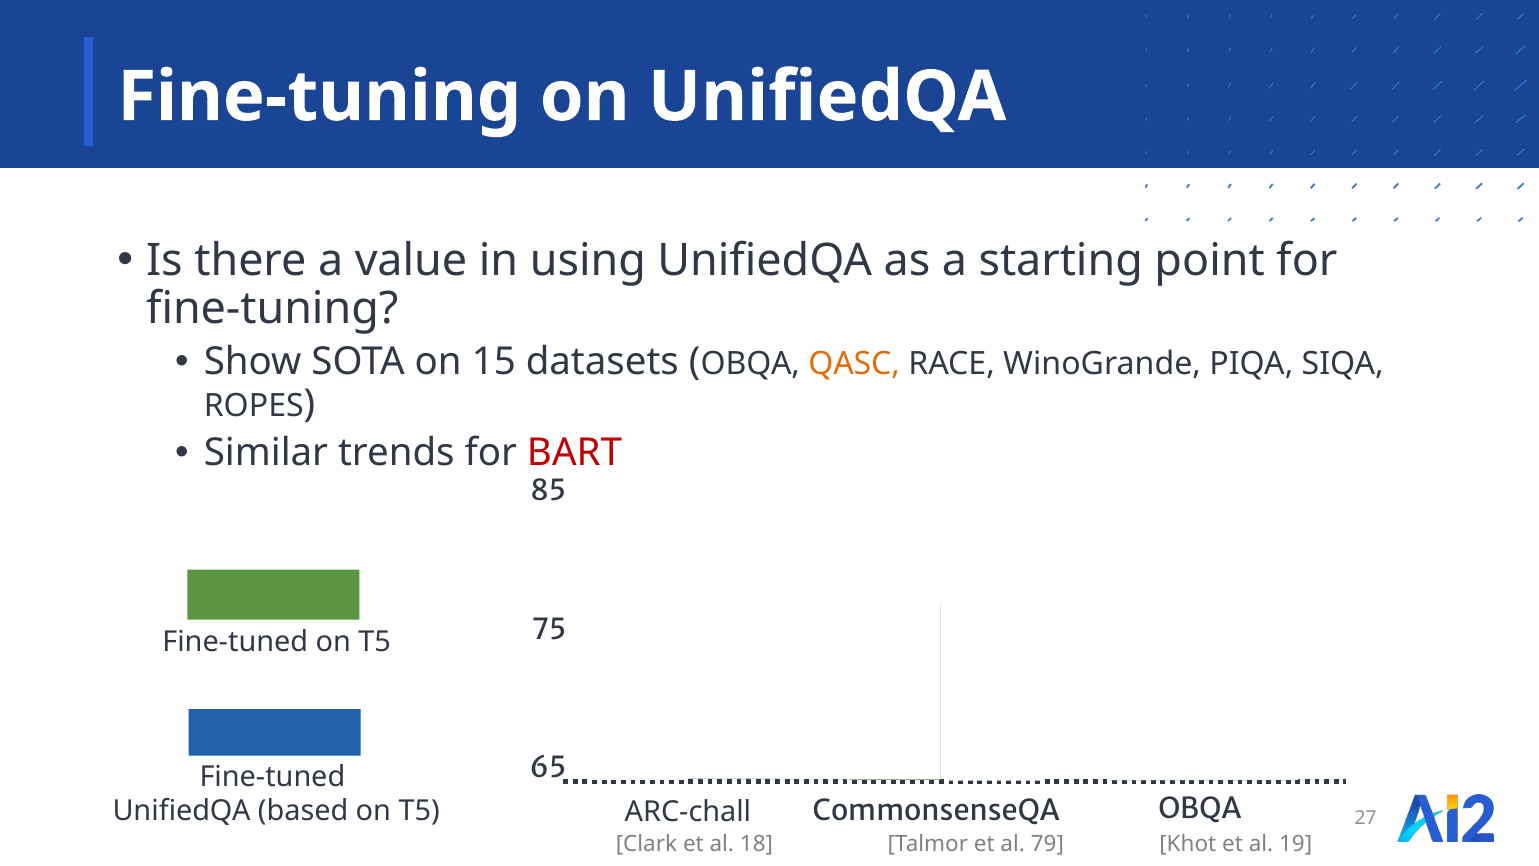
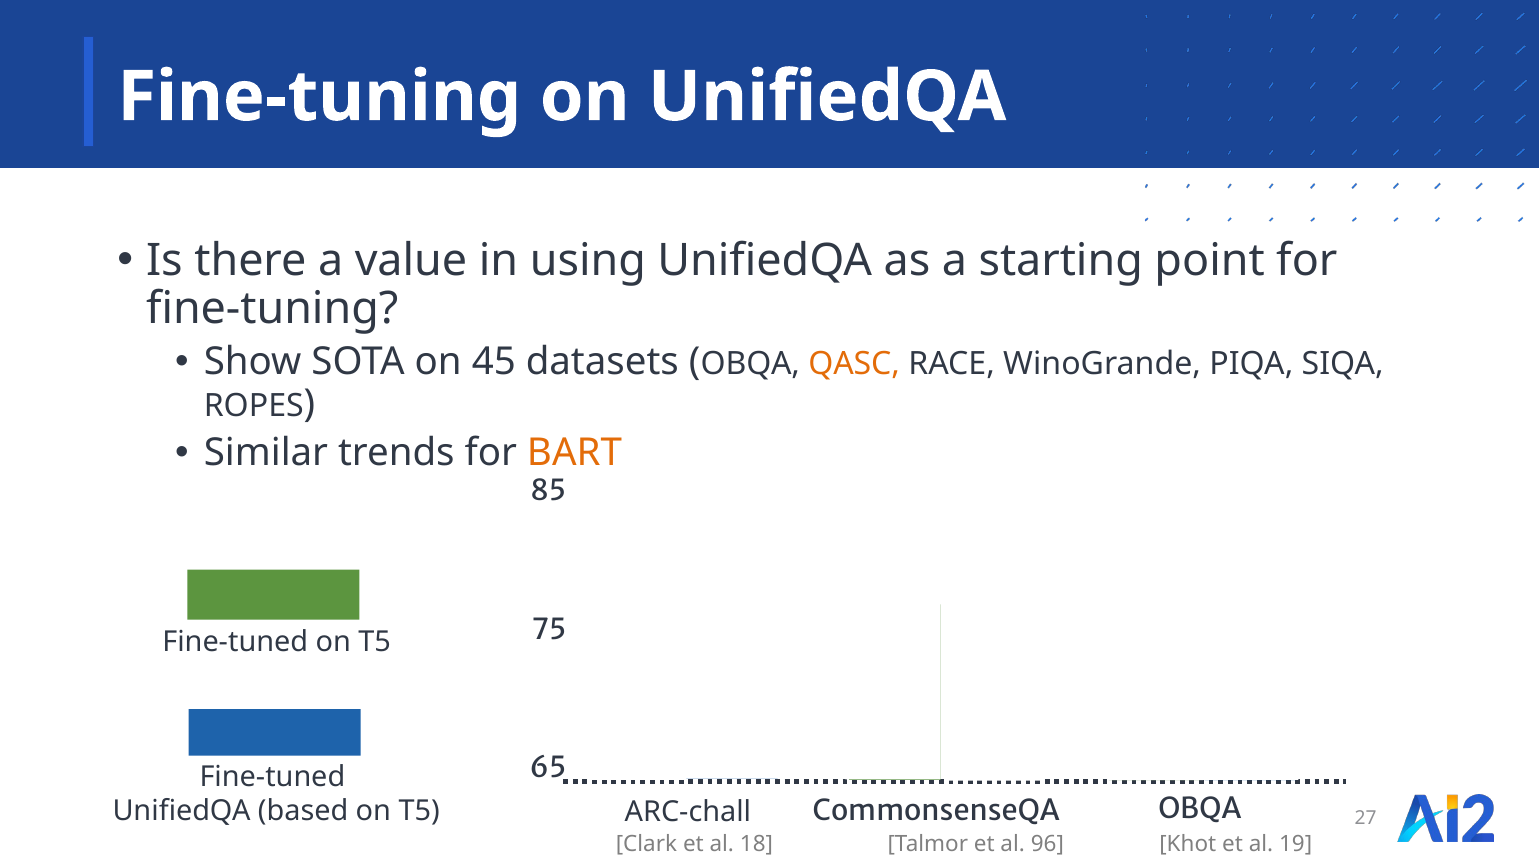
15: 15 -> 45
BART colour: red -> orange
al 79: 79 -> 96
